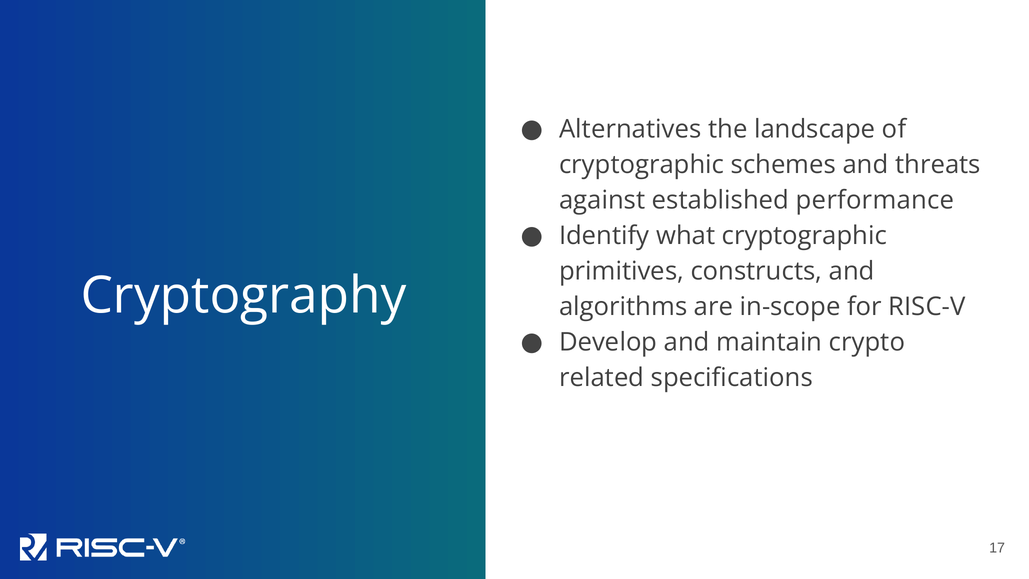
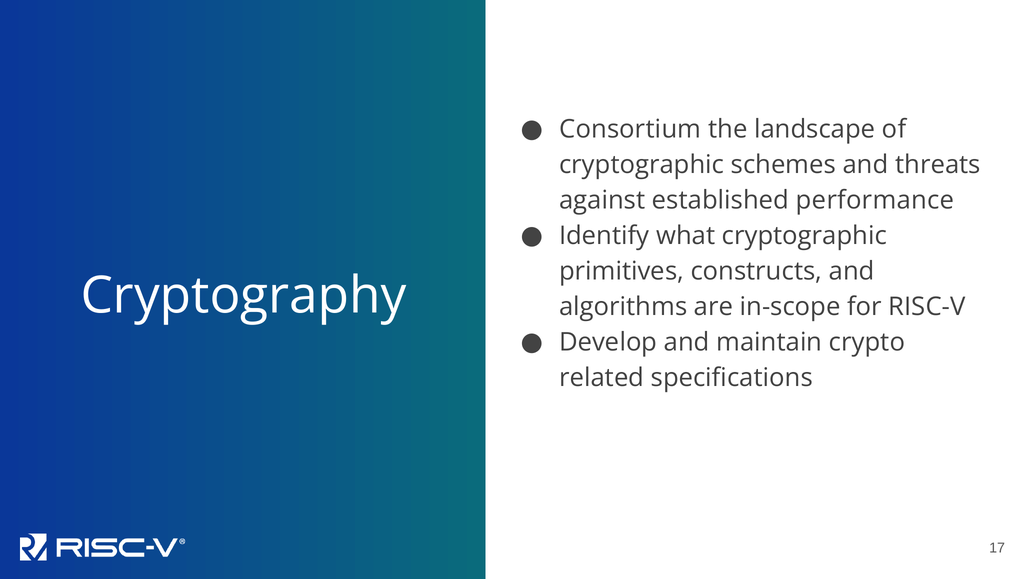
Alternatives: Alternatives -> Consortium
